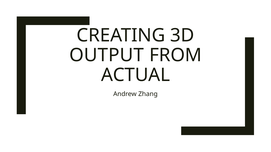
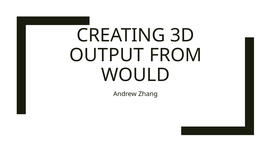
ACTUAL: ACTUAL -> WOULD
